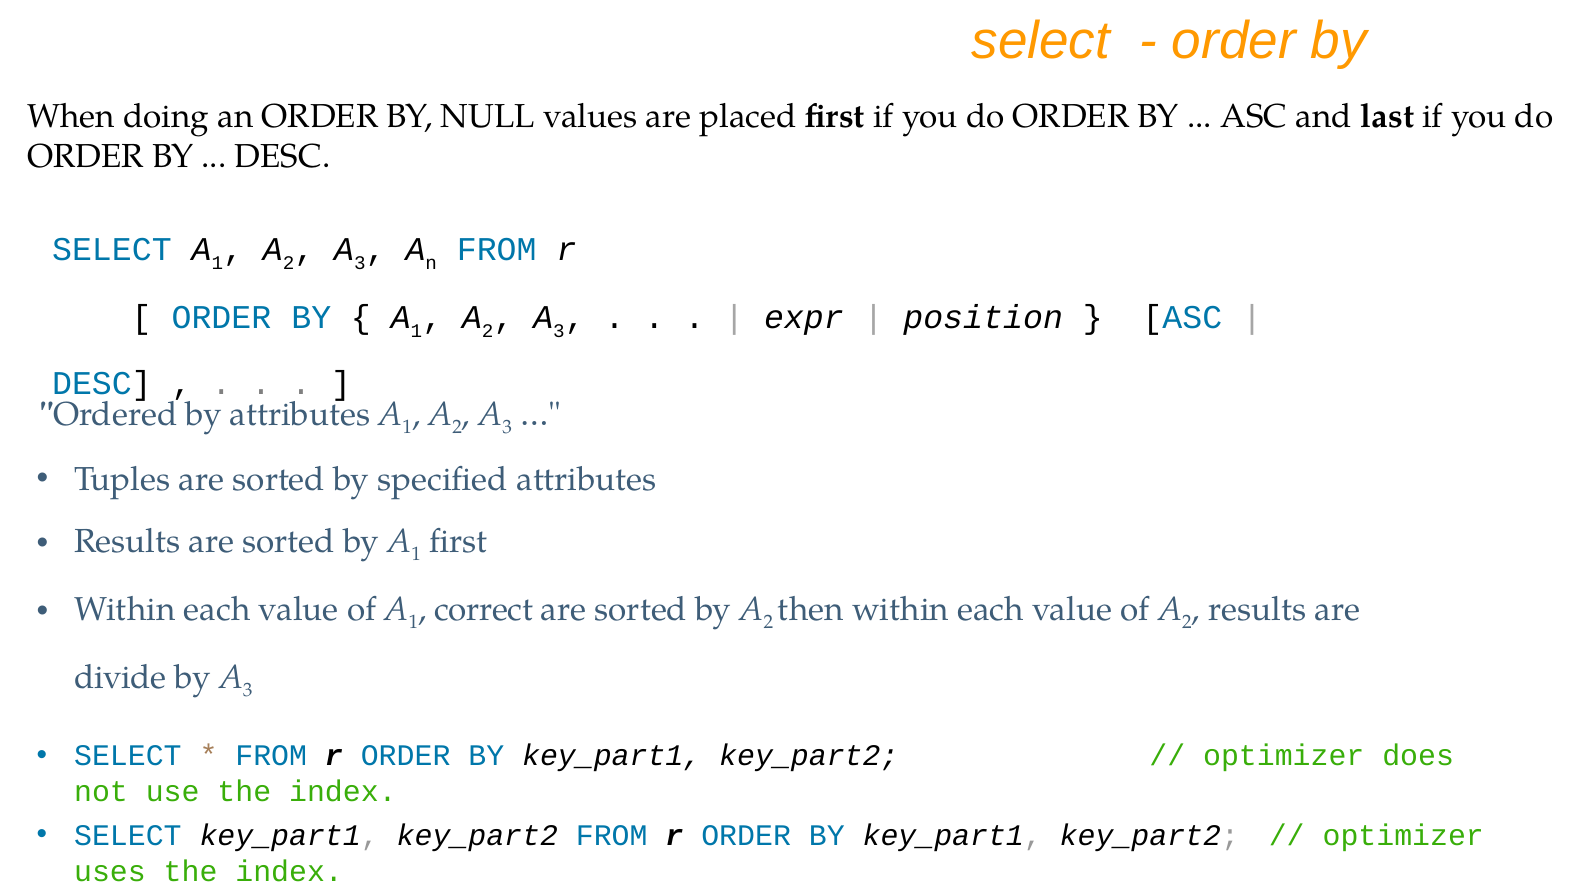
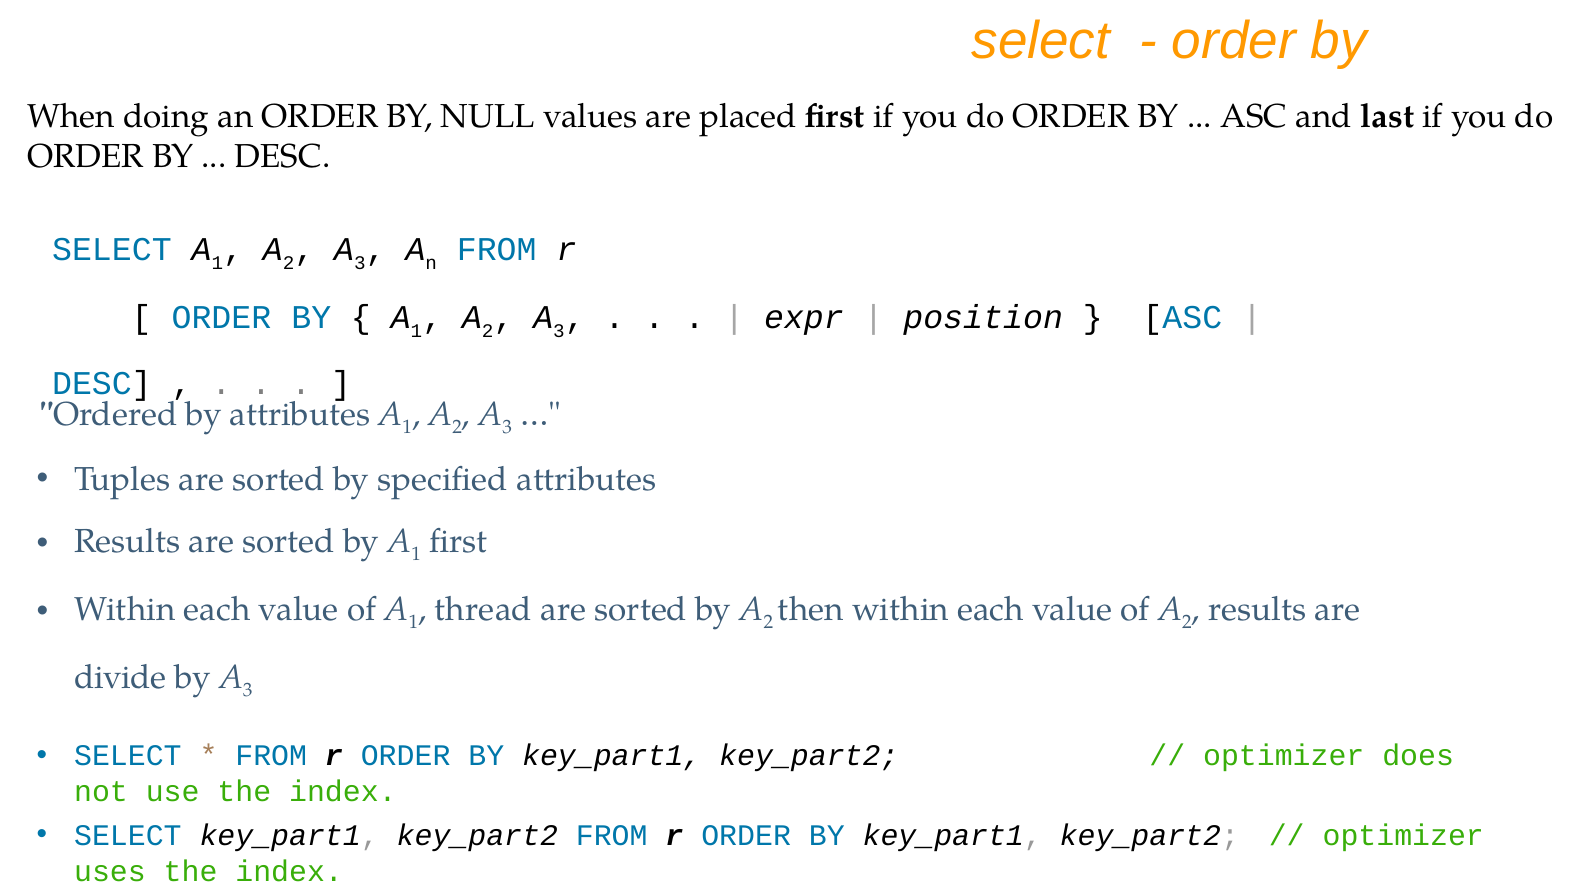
correct: correct -> thread
